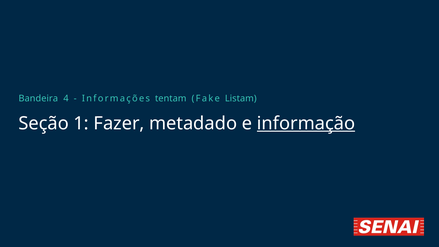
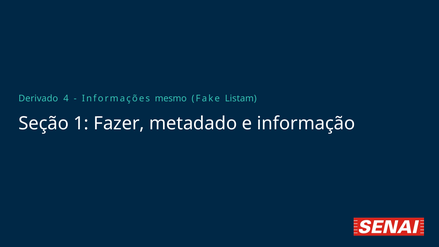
Bandeira: Bandeira -> Derivado
tentam: tentam -> mesmo
informação underline: present -> none
